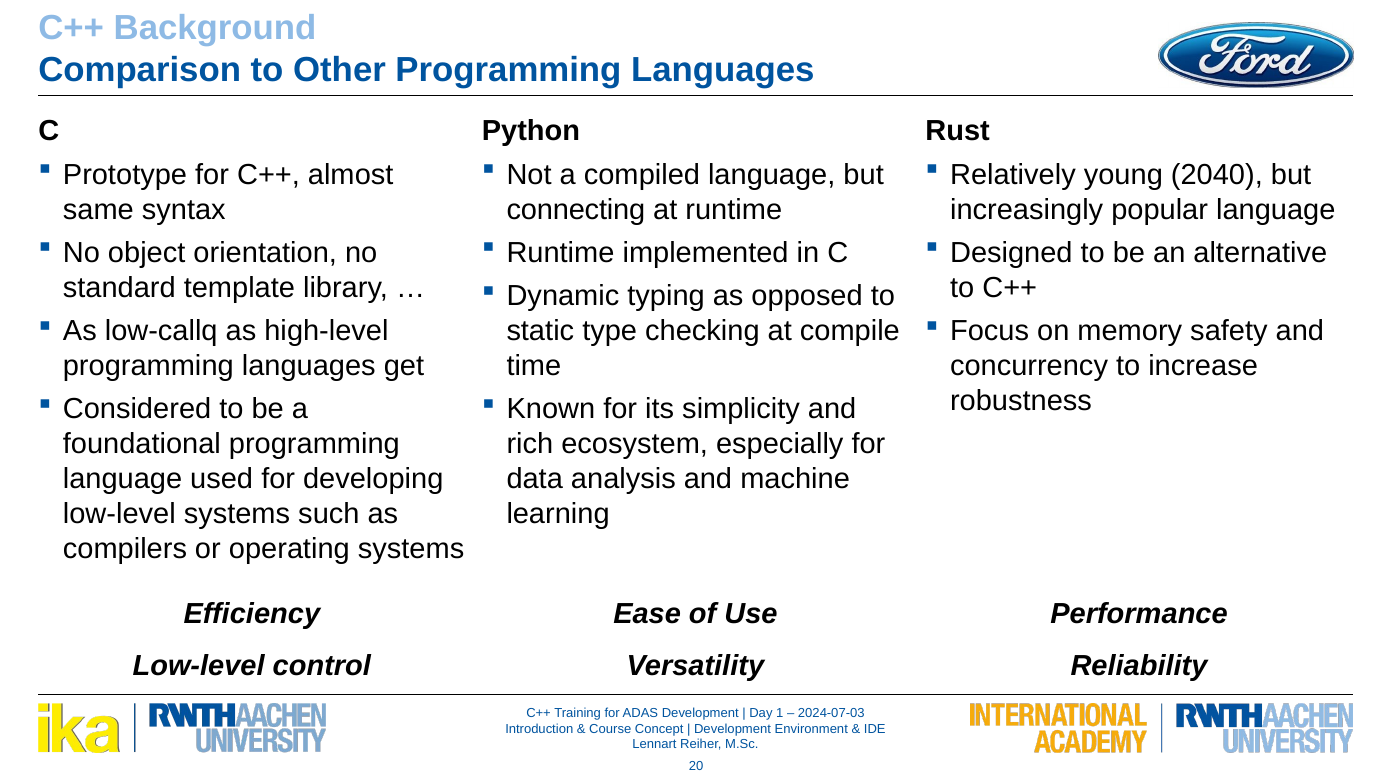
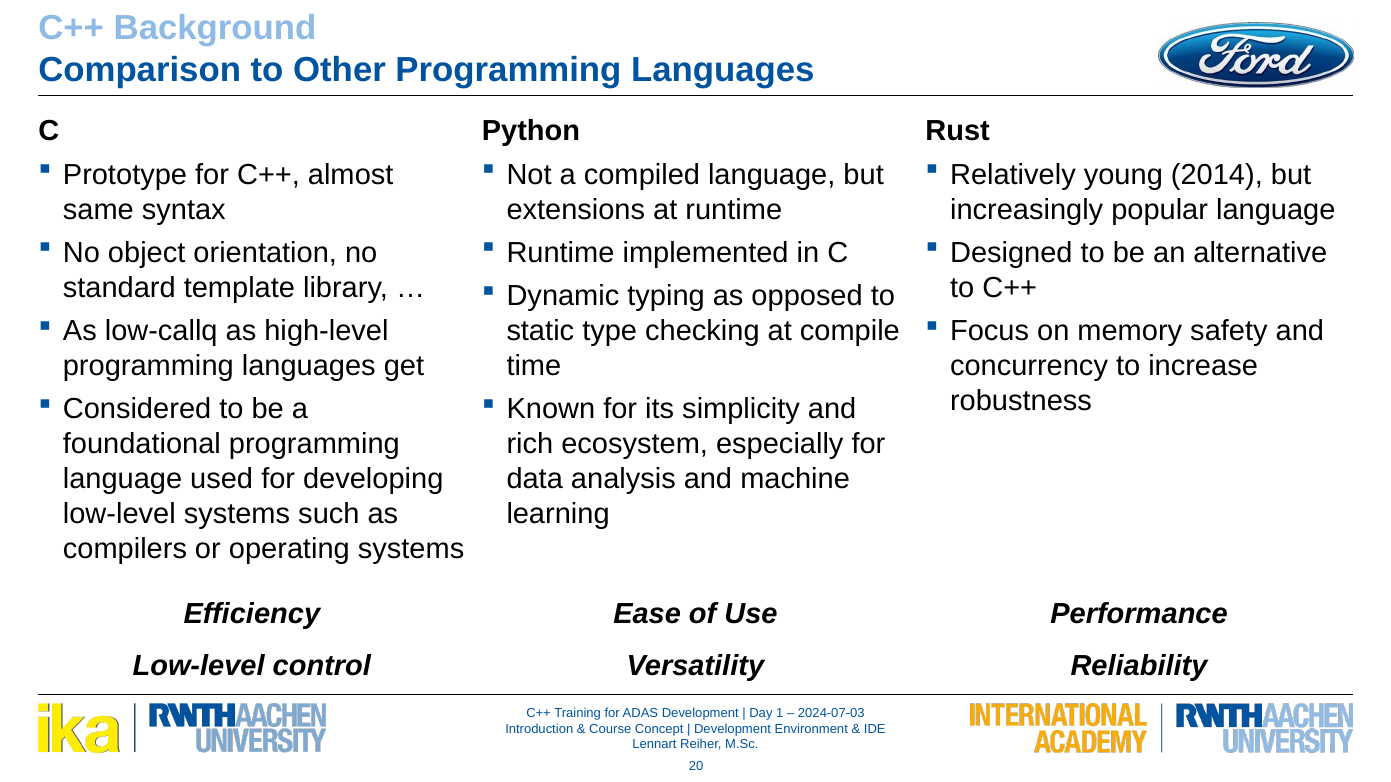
2040: 2040 -> 2014
connecting: connecting -> extensions
